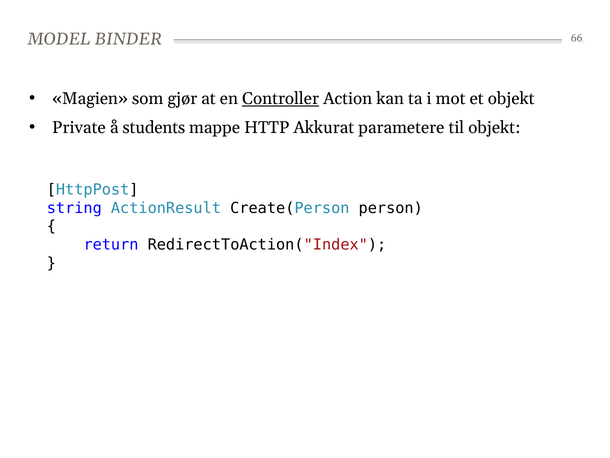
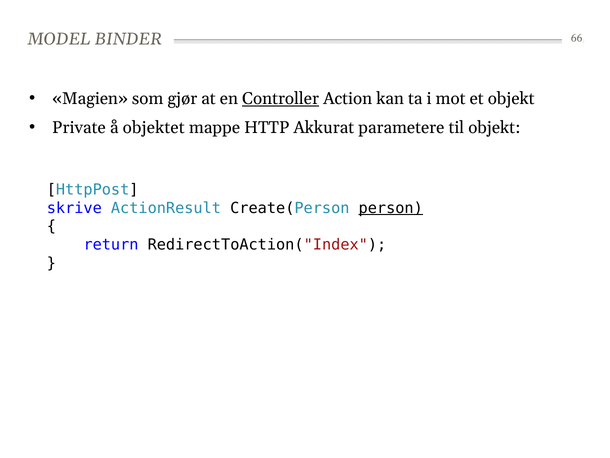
students: students -> objektet
string: string -> skrive
person underline: none -> present
